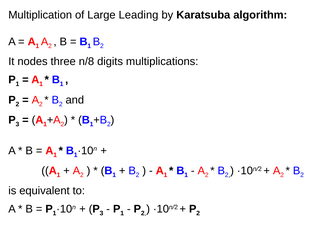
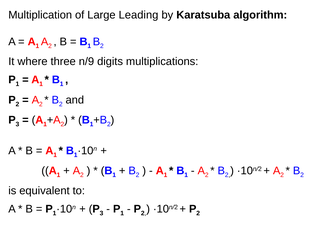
nodes: nodes -> where
n/8: n/8 -> n/9
